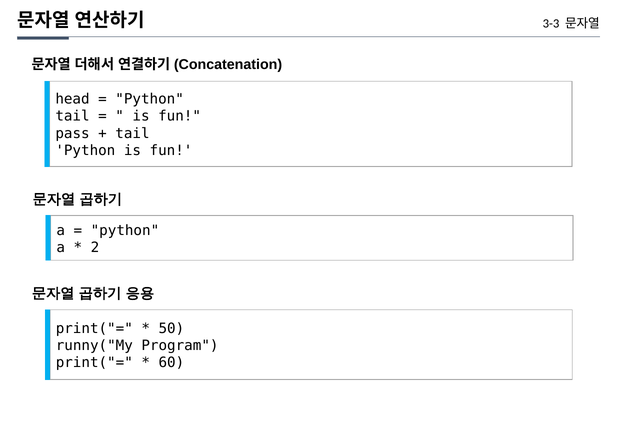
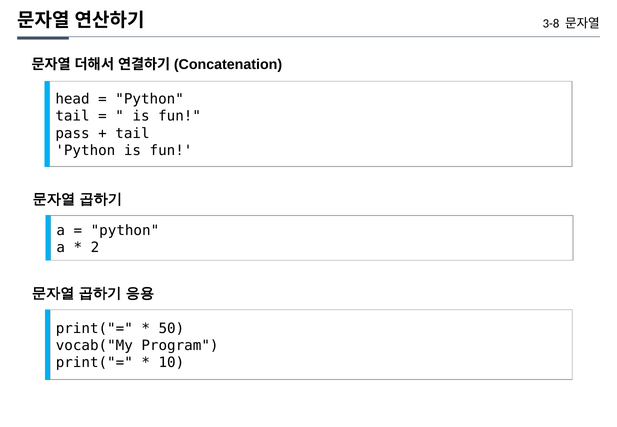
3-3: 3-3 -> 3-8
runny("My: runny("My -> vocab("My
60: 60 -> 10
